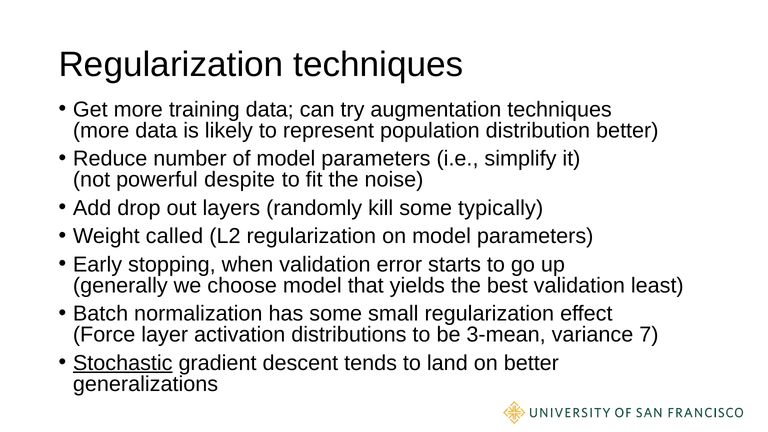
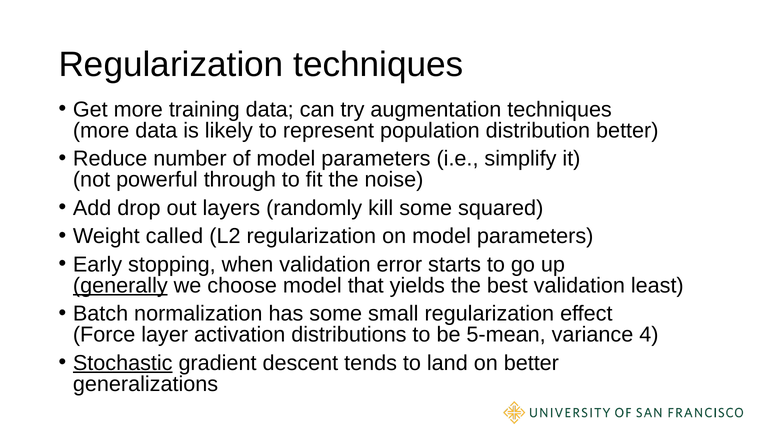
despite: despite -> through
typically: typically -> squared
generally underline: none -> present
3-mean: 3-mean -> 5-mean
7: 7 -> 4
